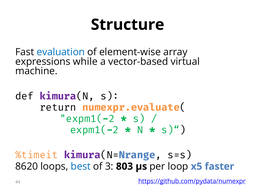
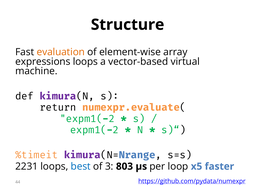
evaluation colour: blue -> orange
expressions while: while -> loops
8620: 8620 -> 2231
